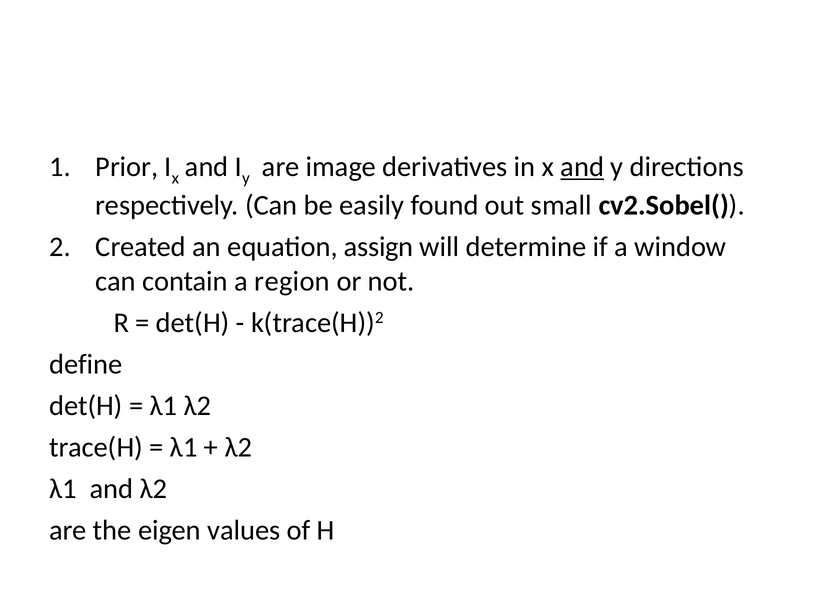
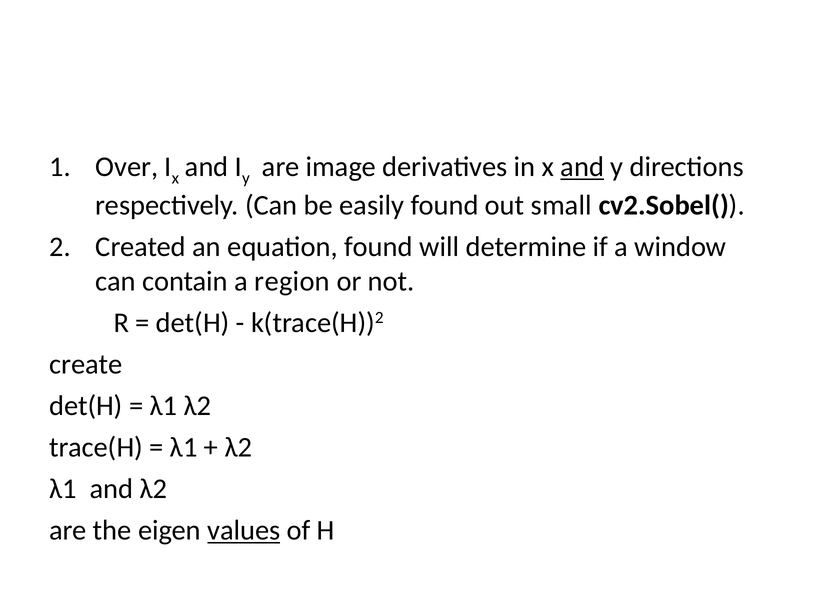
Prior: Prior -> Over
equation assign: assign -> found
define: define -> create
values underline: none -> present
